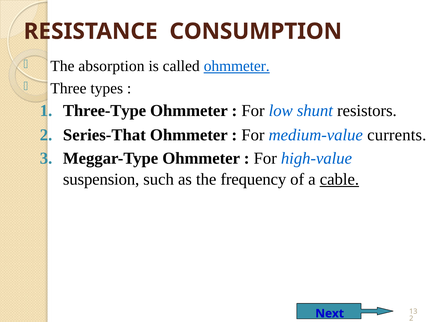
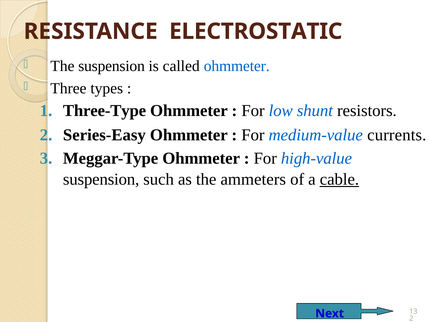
CONSUMPTION: CONSUMPTION -> ELECTROSTATIC
The absorption: absorption -> suspension
ohmmeter at (237, 66) underline: present -> none
Series-That: Series-That -> Series-Easy
frequency: frequency -> ammeters
